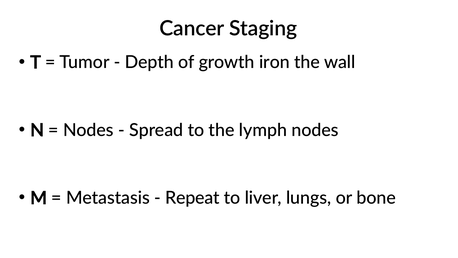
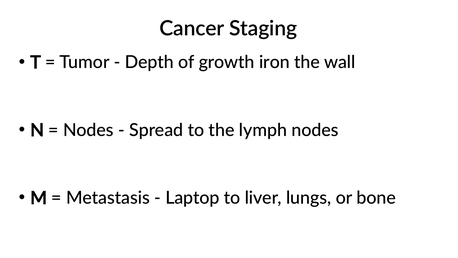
Repeat: Repeat -> Laptop
